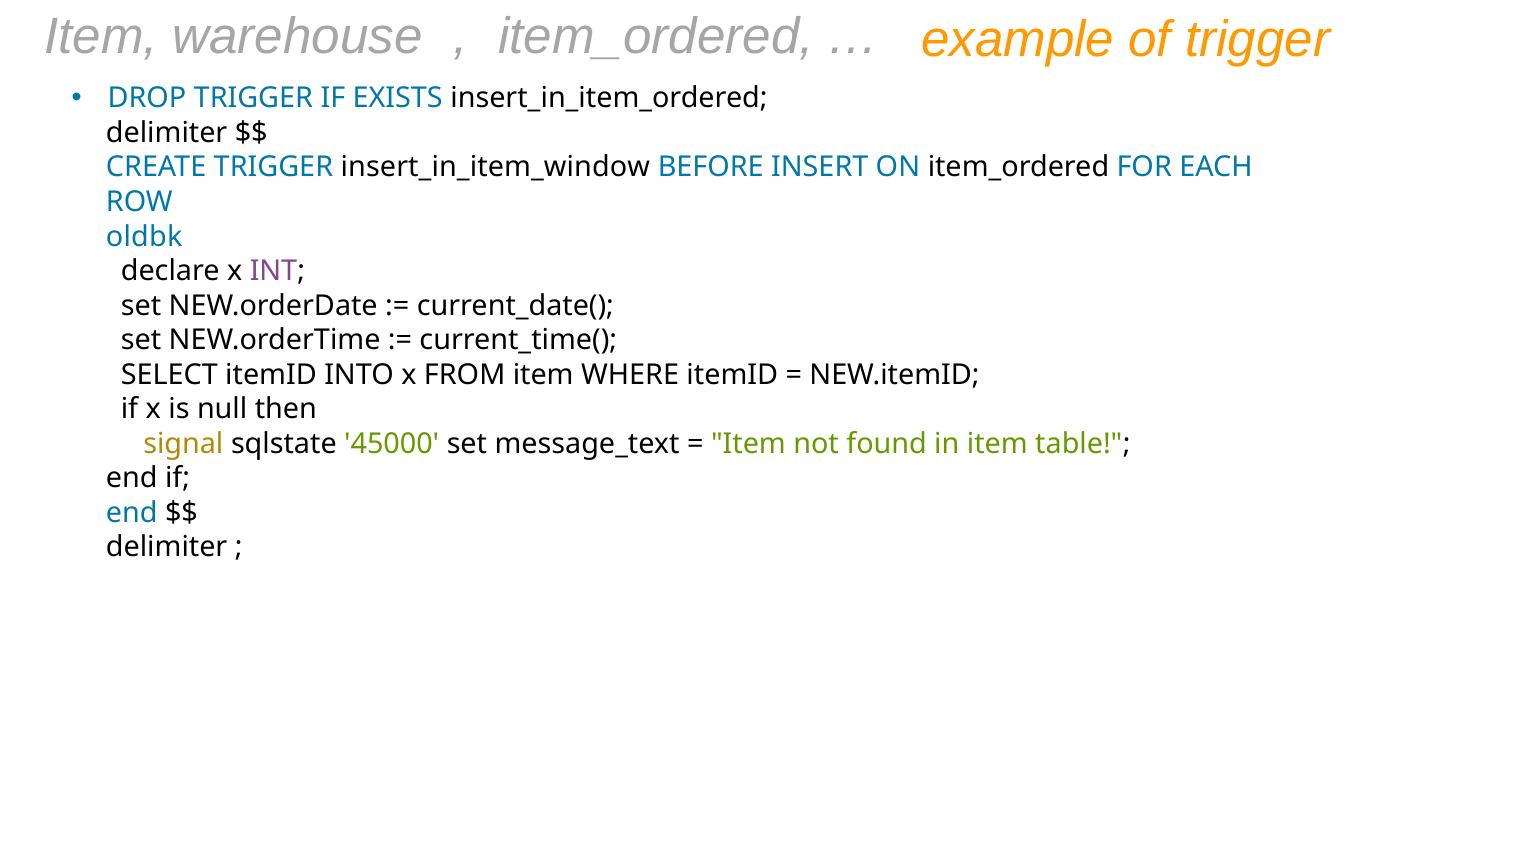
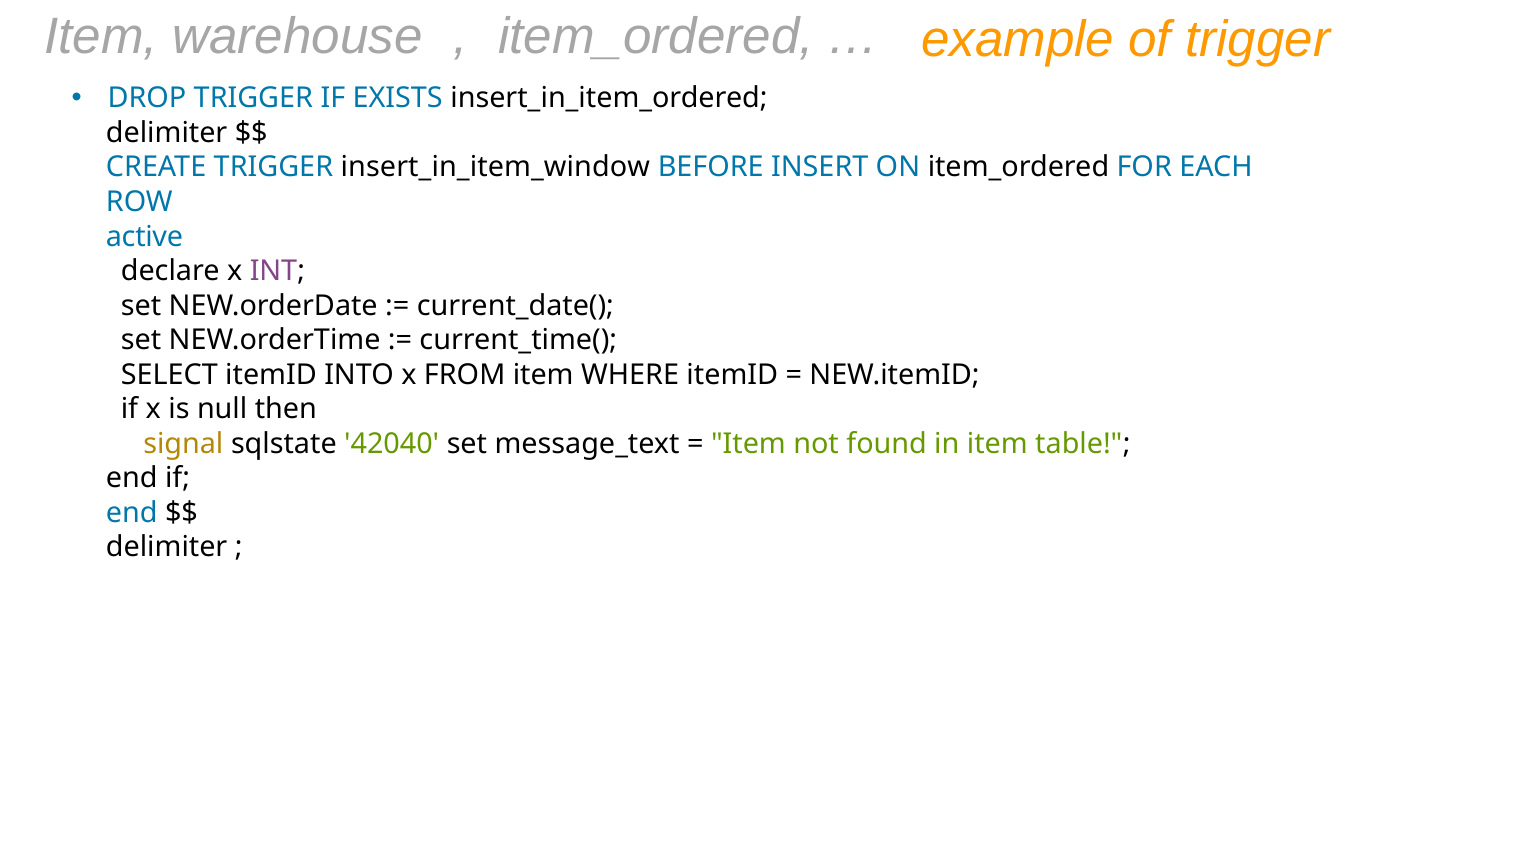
oldbk: oldbk -> active
45000: 45000 -> 42040
